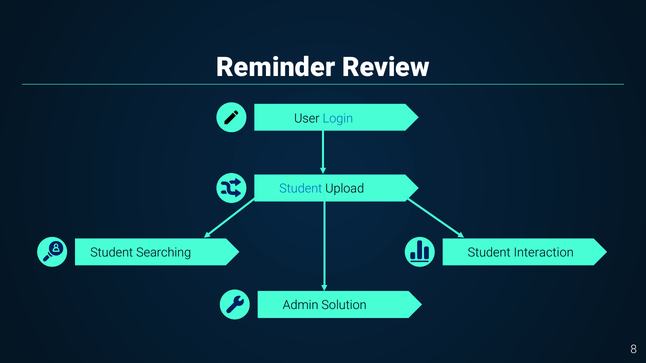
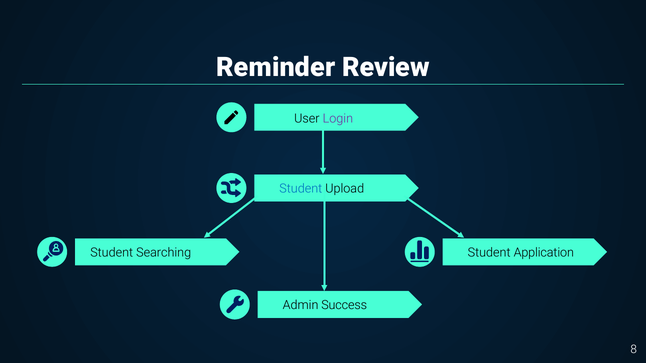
Login colour: blue -> purple
Interaction: Interaction -> Application
Solution: Solution -> Success
